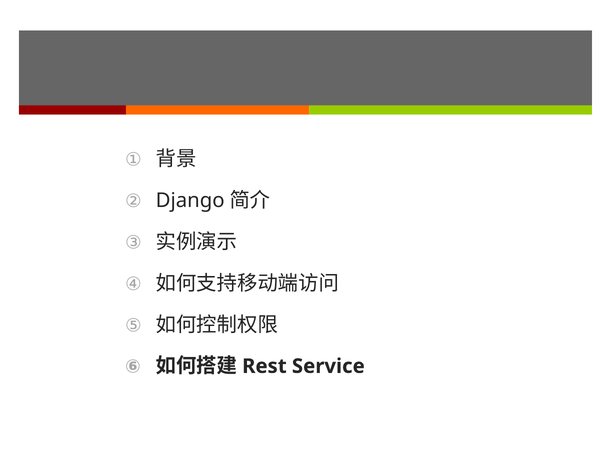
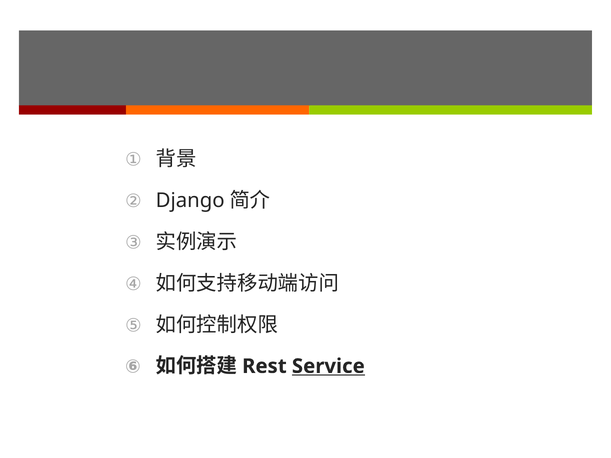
Service underline: none -> present
